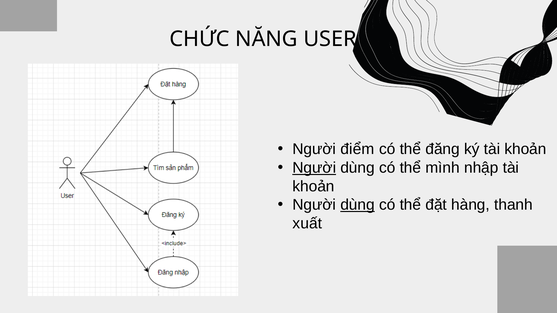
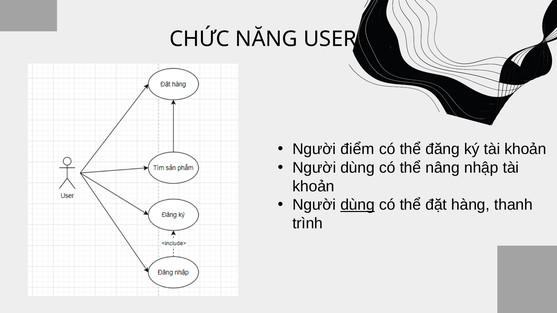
Người at (314, 168) underline: present -> none
mình: mình -> nâng
xuất: xuất -> trình
